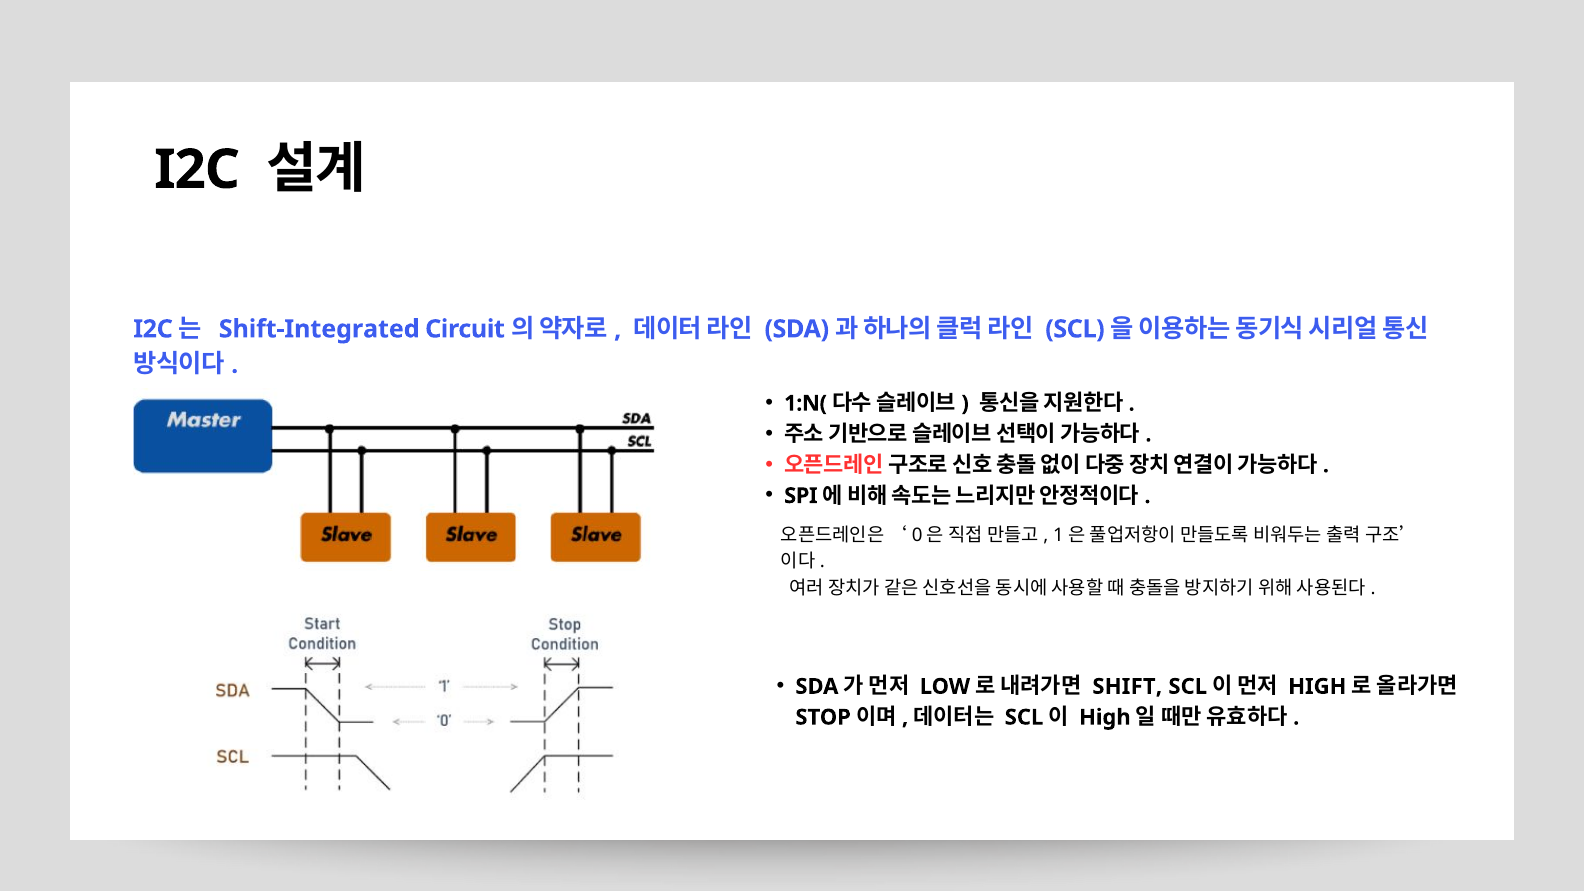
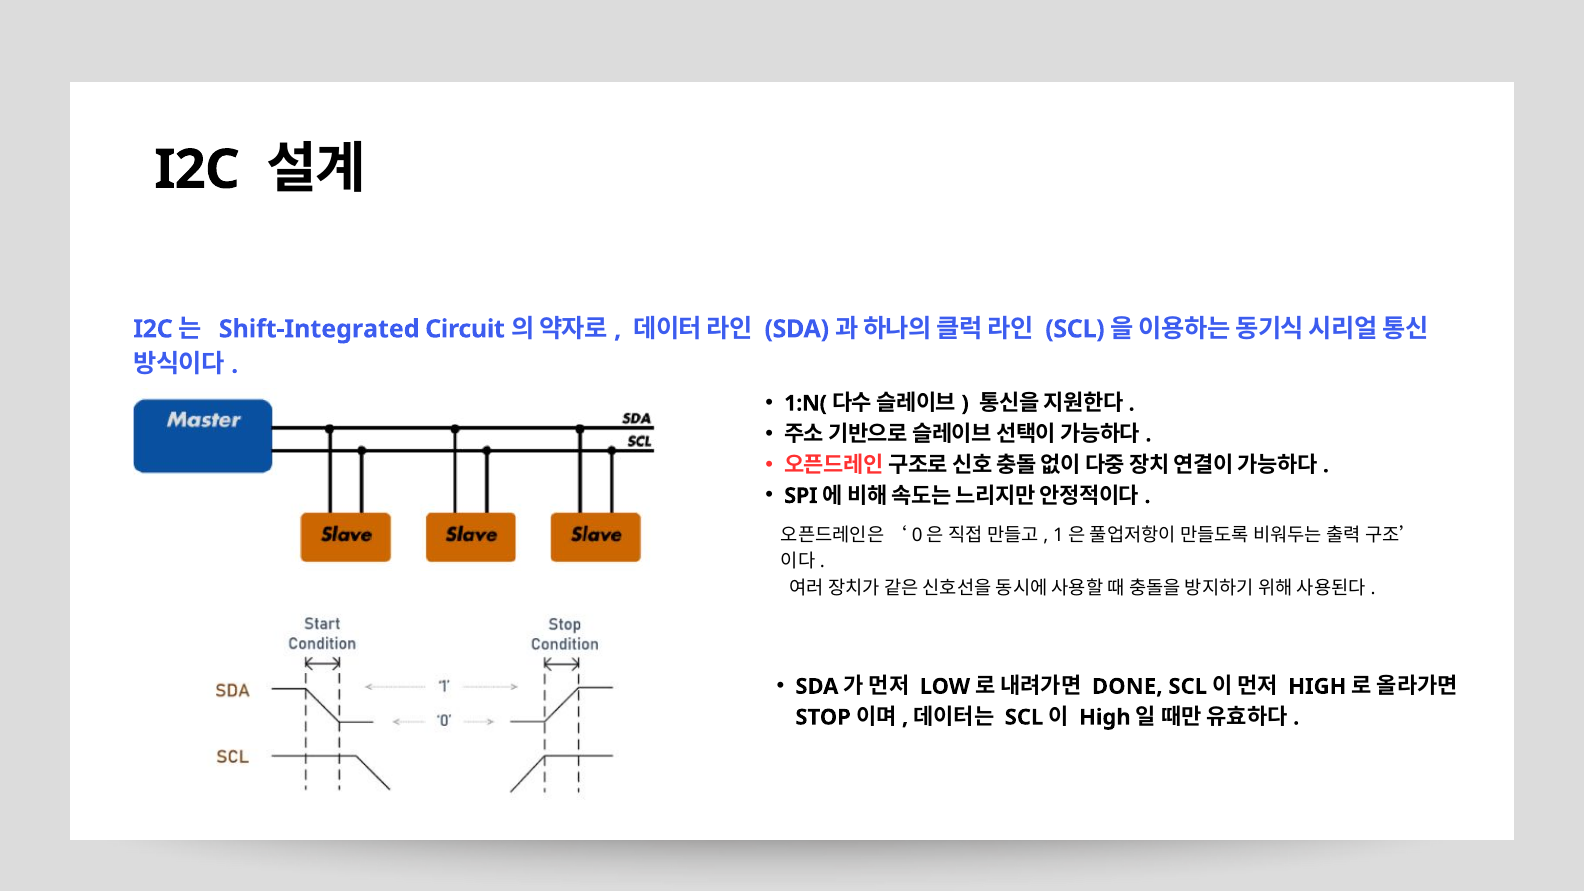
SHIFT: SHIFT -> DONE
